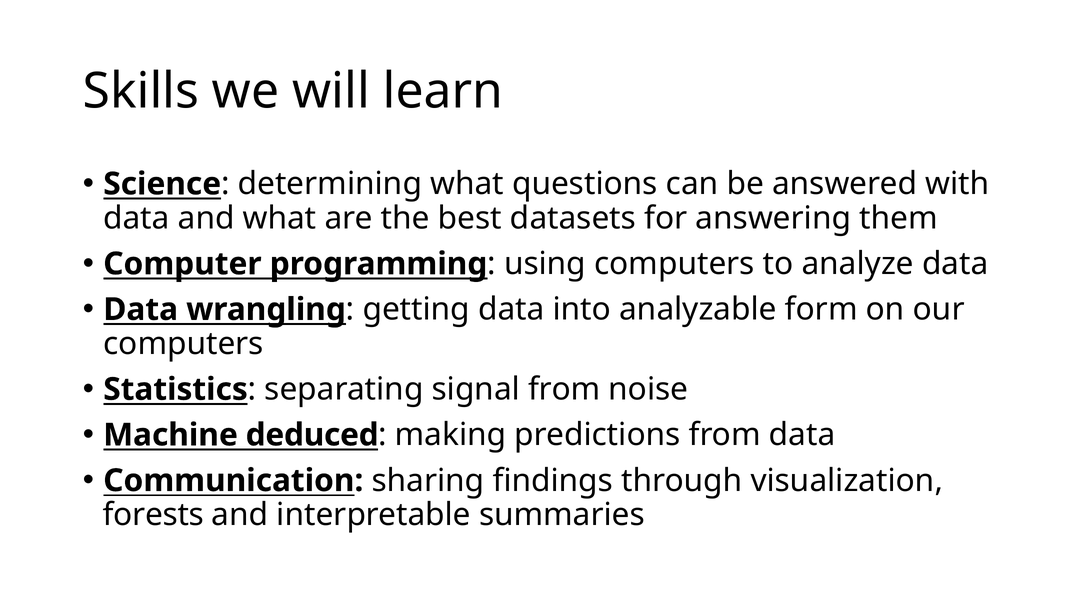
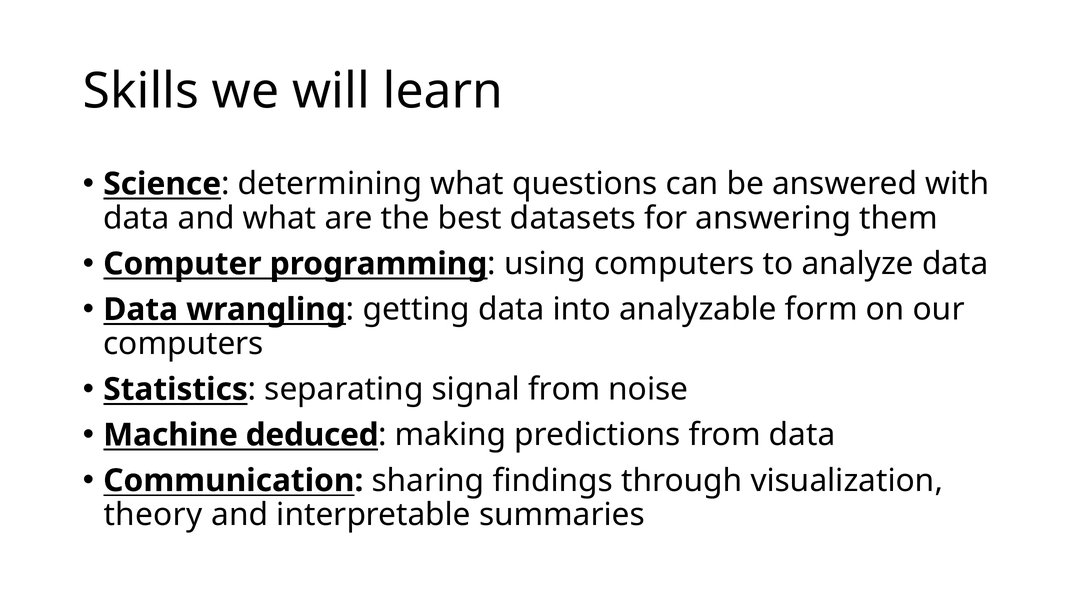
forests: forests -> theory
